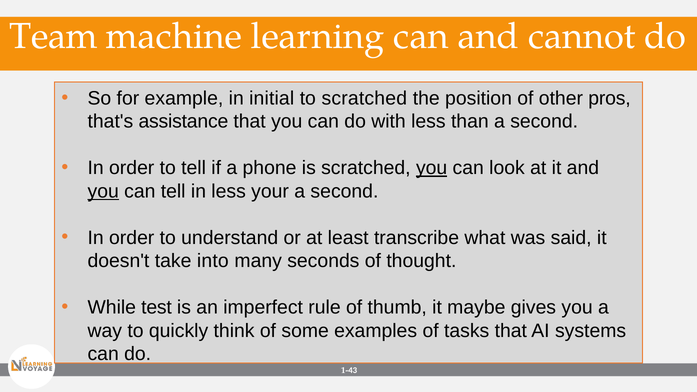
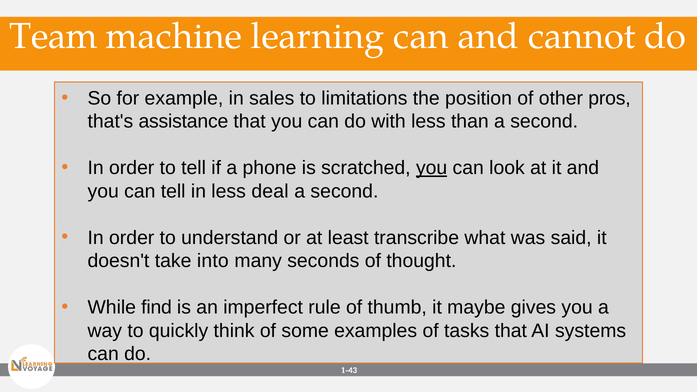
initial: initial -> sales
to scratched: scratched -> limitations
you at (103, 191) underline: present -> none
your: your -> deal
test: test -> find
